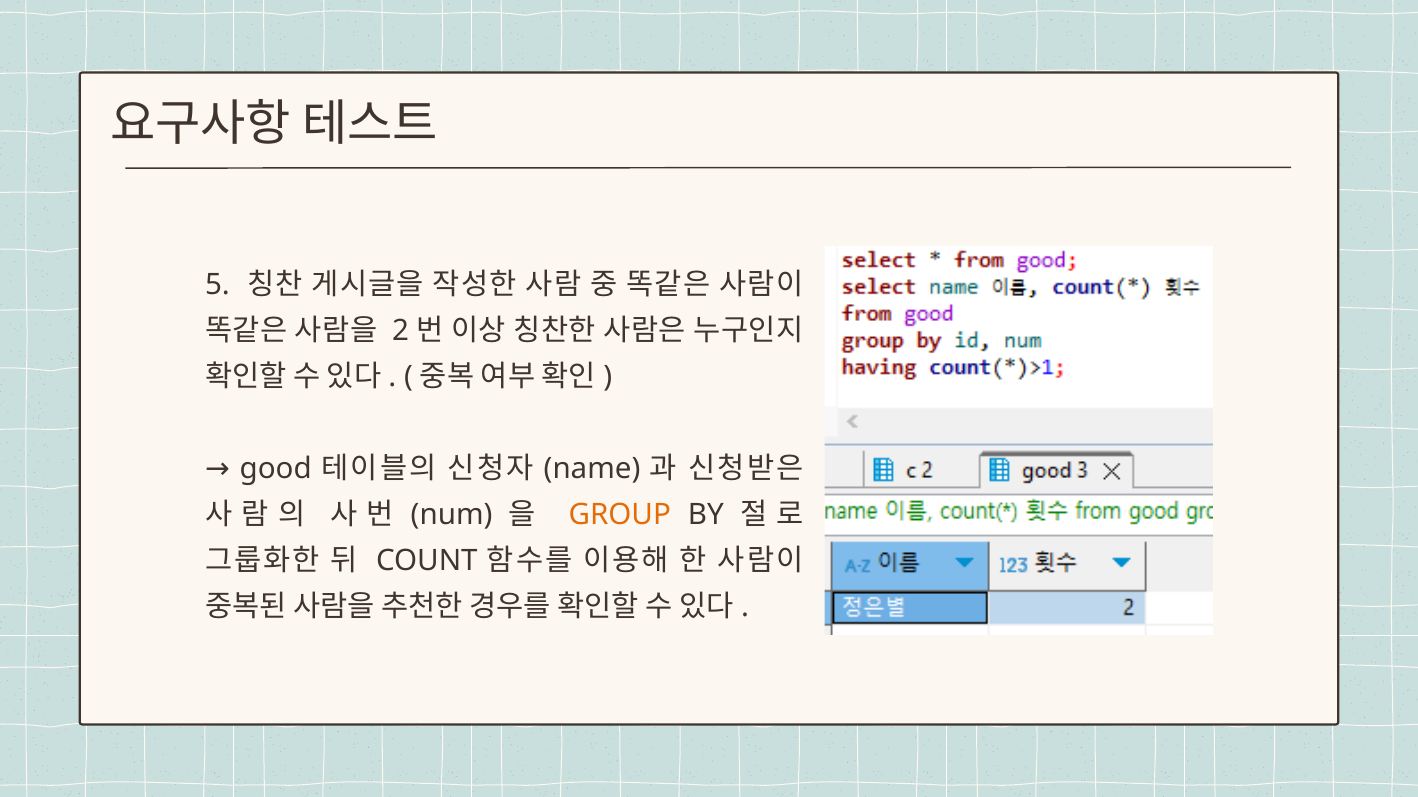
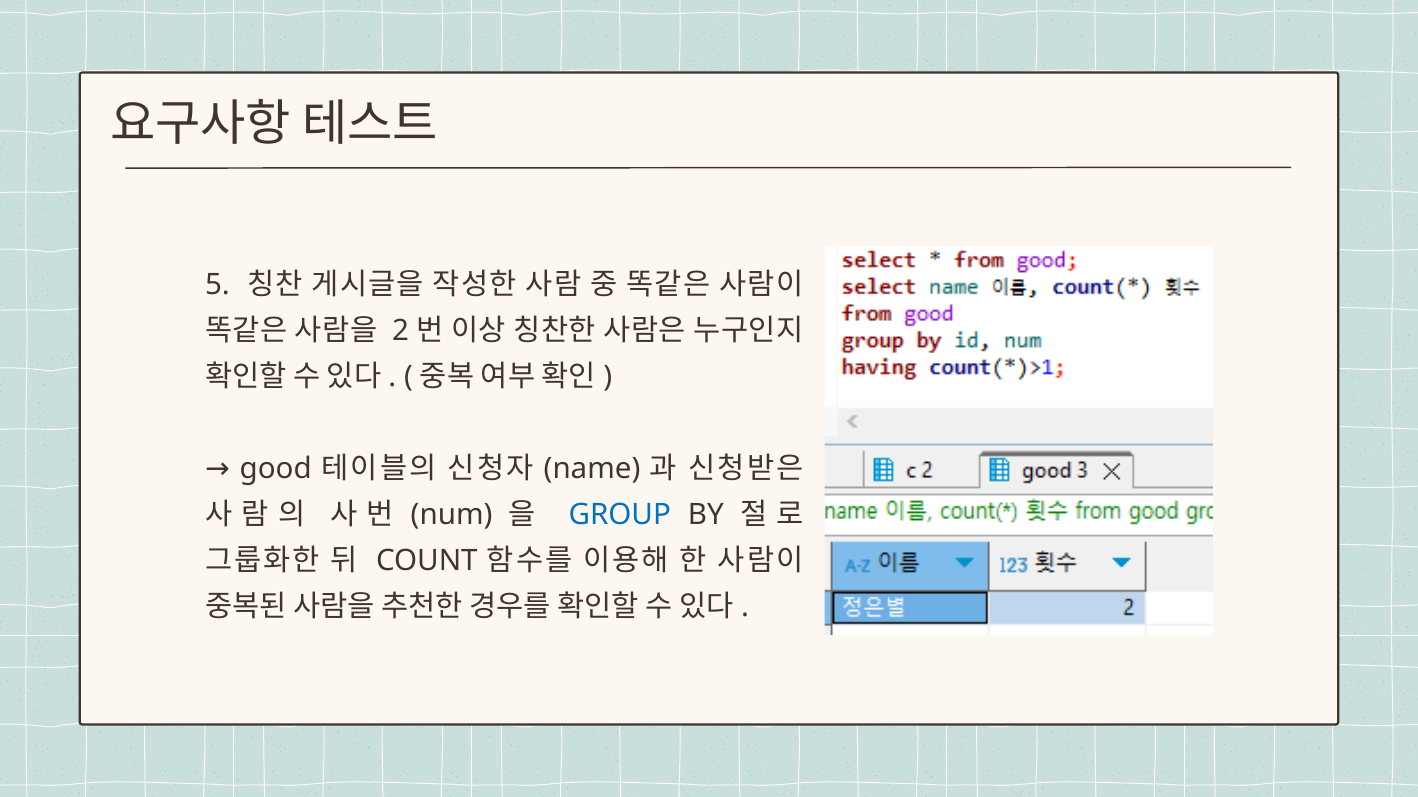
GROUP colour: orange -> blue
